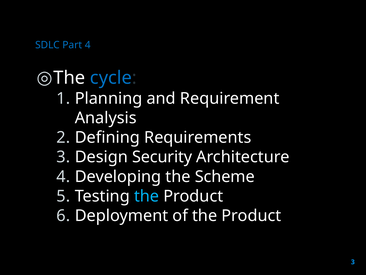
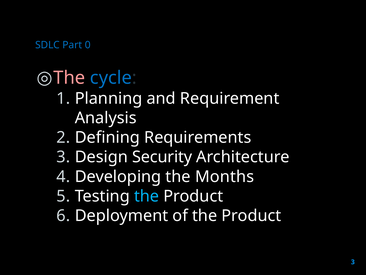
Part 4: 4 -> 0
The at (69, 78) colour: white -> pink
Scheme: Scheme -> Months
